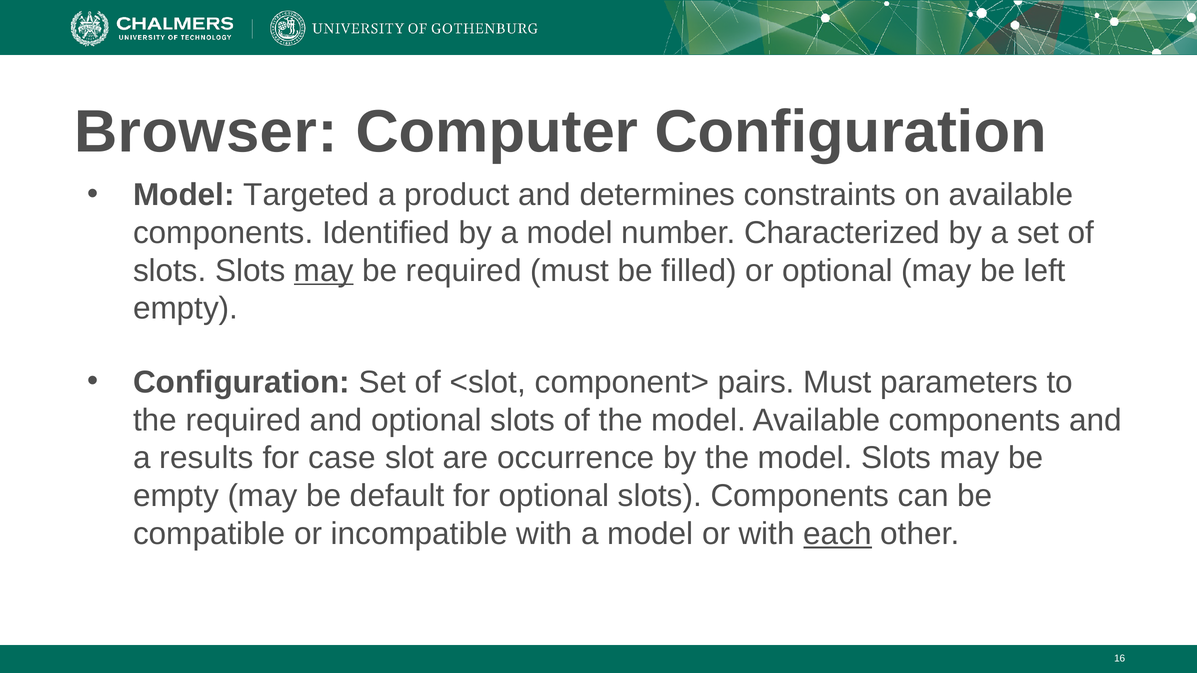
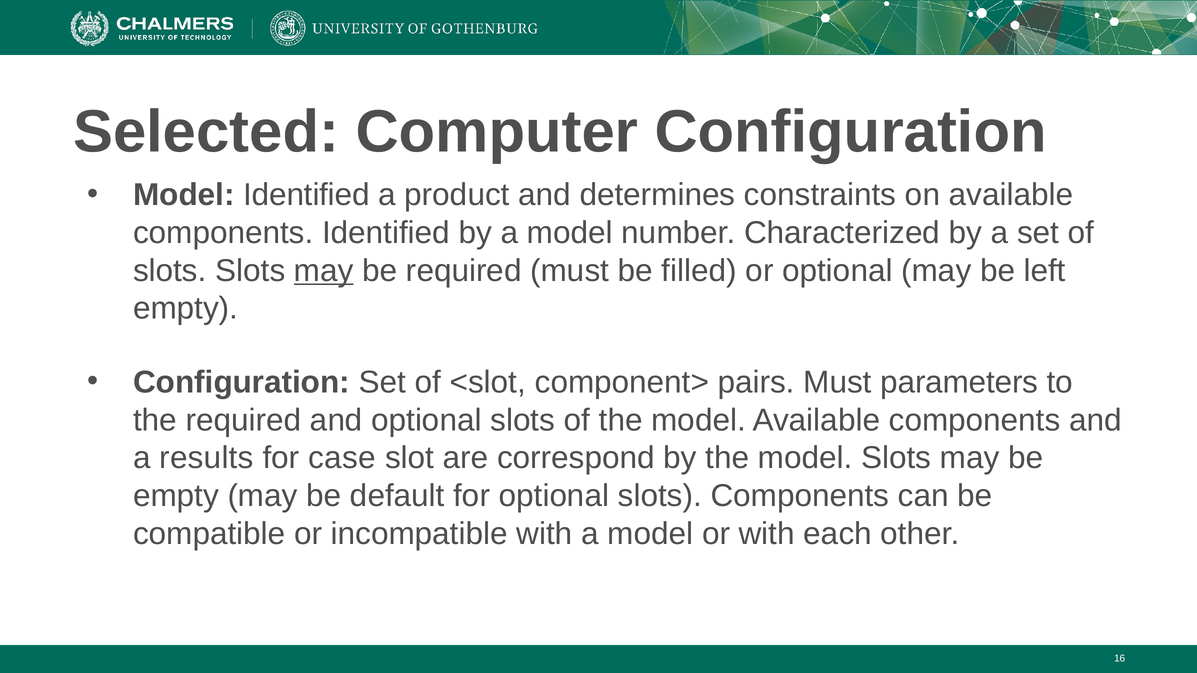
Browser: Browser -> Selected
Model Targeted: Targeted -> Identified
occurrence: occurrence -> correspond
each underline: present -> none
